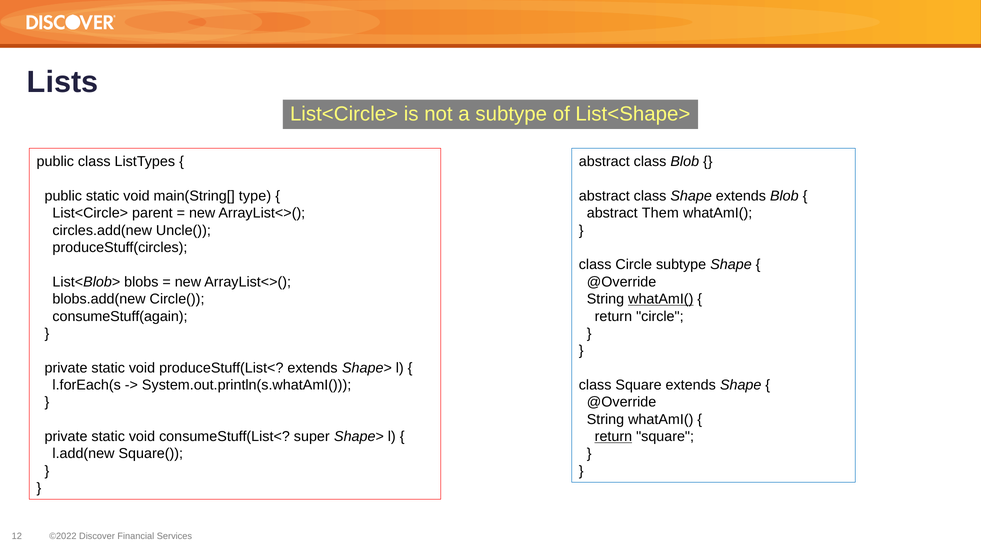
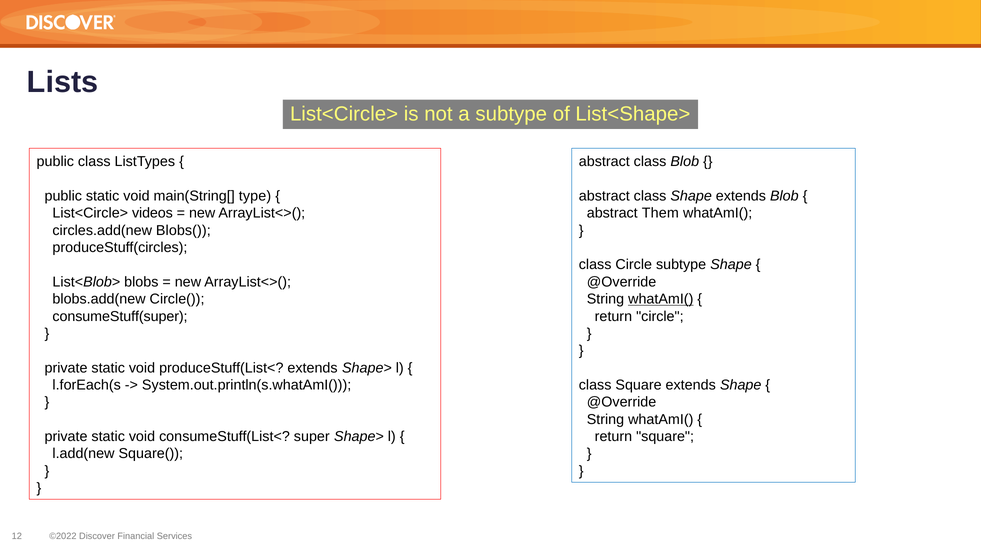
parent: parent -> videos
Uncle(: Uncle( -> Blobs(
consumeStuff(again: consumeStuff(again -> consumeStuff(super
return at (613, 436) underline: present -> none
